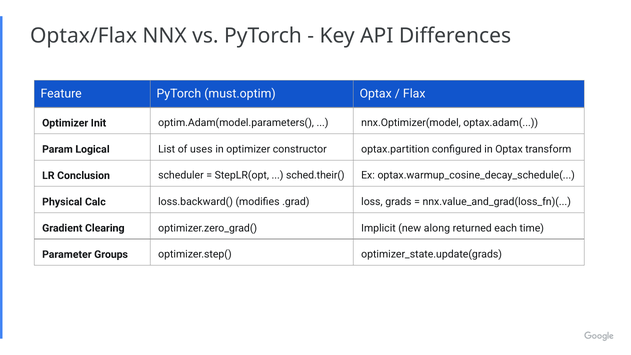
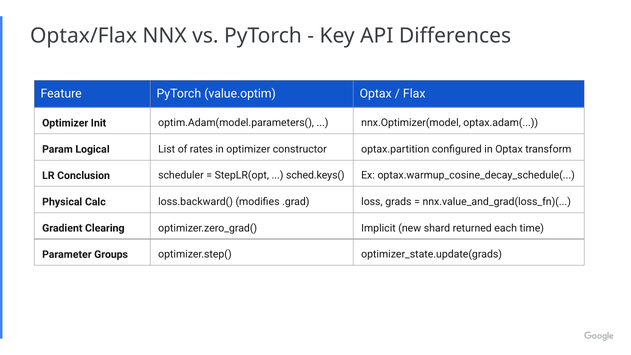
must.optim: must.optim -> value.optim
uses: uses -> rates
sched.their(: sched.their( -> sched.keys(
along: along -> shard
